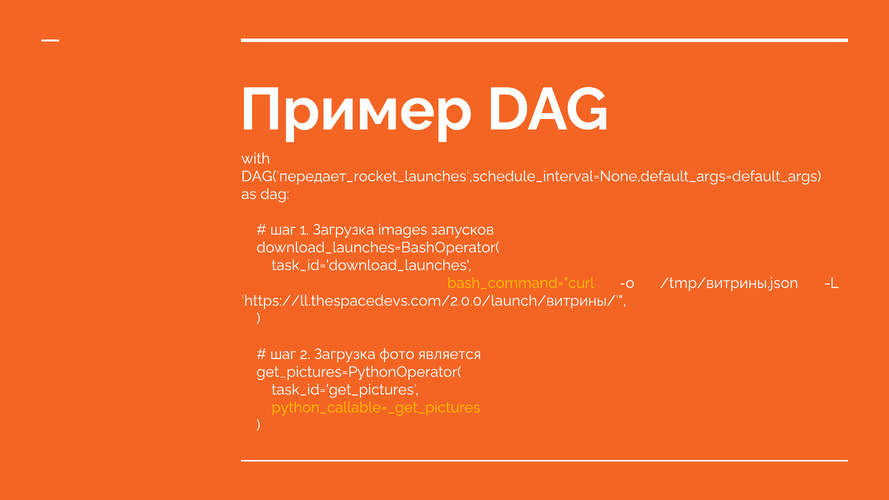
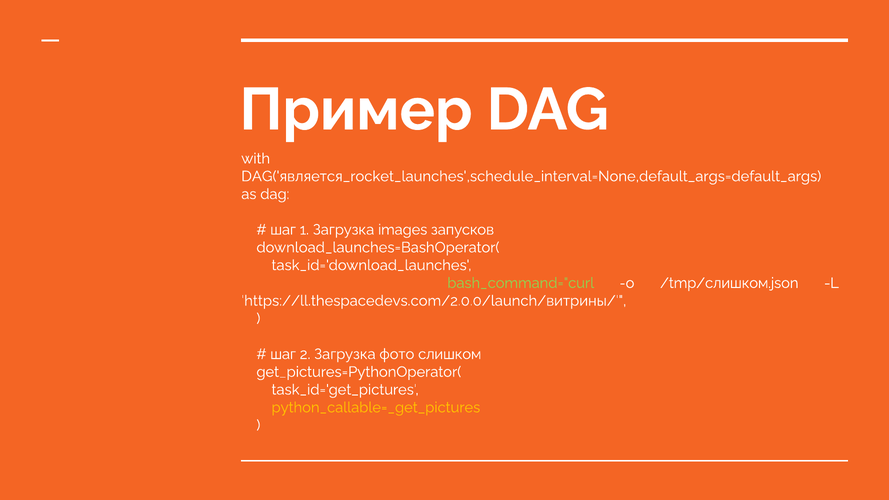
DAG('передает_rocket_launches',schedule_interval=None,default_args=default_args: DAG('передает_rocket_launches',schedule_interval=None,default_args=default_args -> DAG('является_rocket_launches',schedule_interval=None,default_args=default_args
bash_command="curl colour: yellow -> light green
/tmp/витрины.json: /tmp/витрины.json -> /tmp/слишком.json
является: является -> слишком
